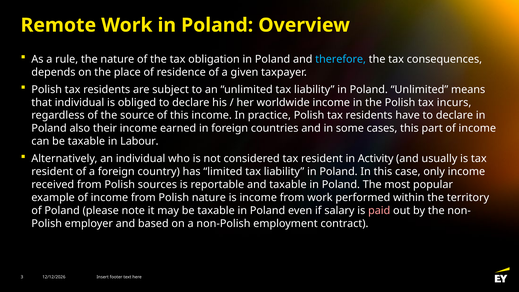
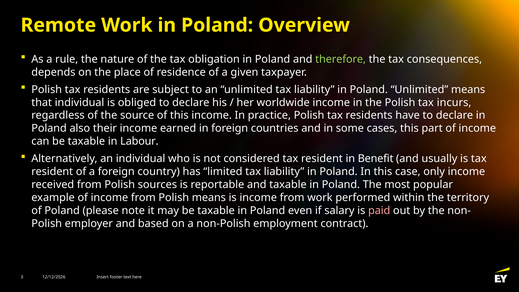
therefore colour: light blue -> light green
Activity: Activity -> Benefit
Polish nature: nature -> means
